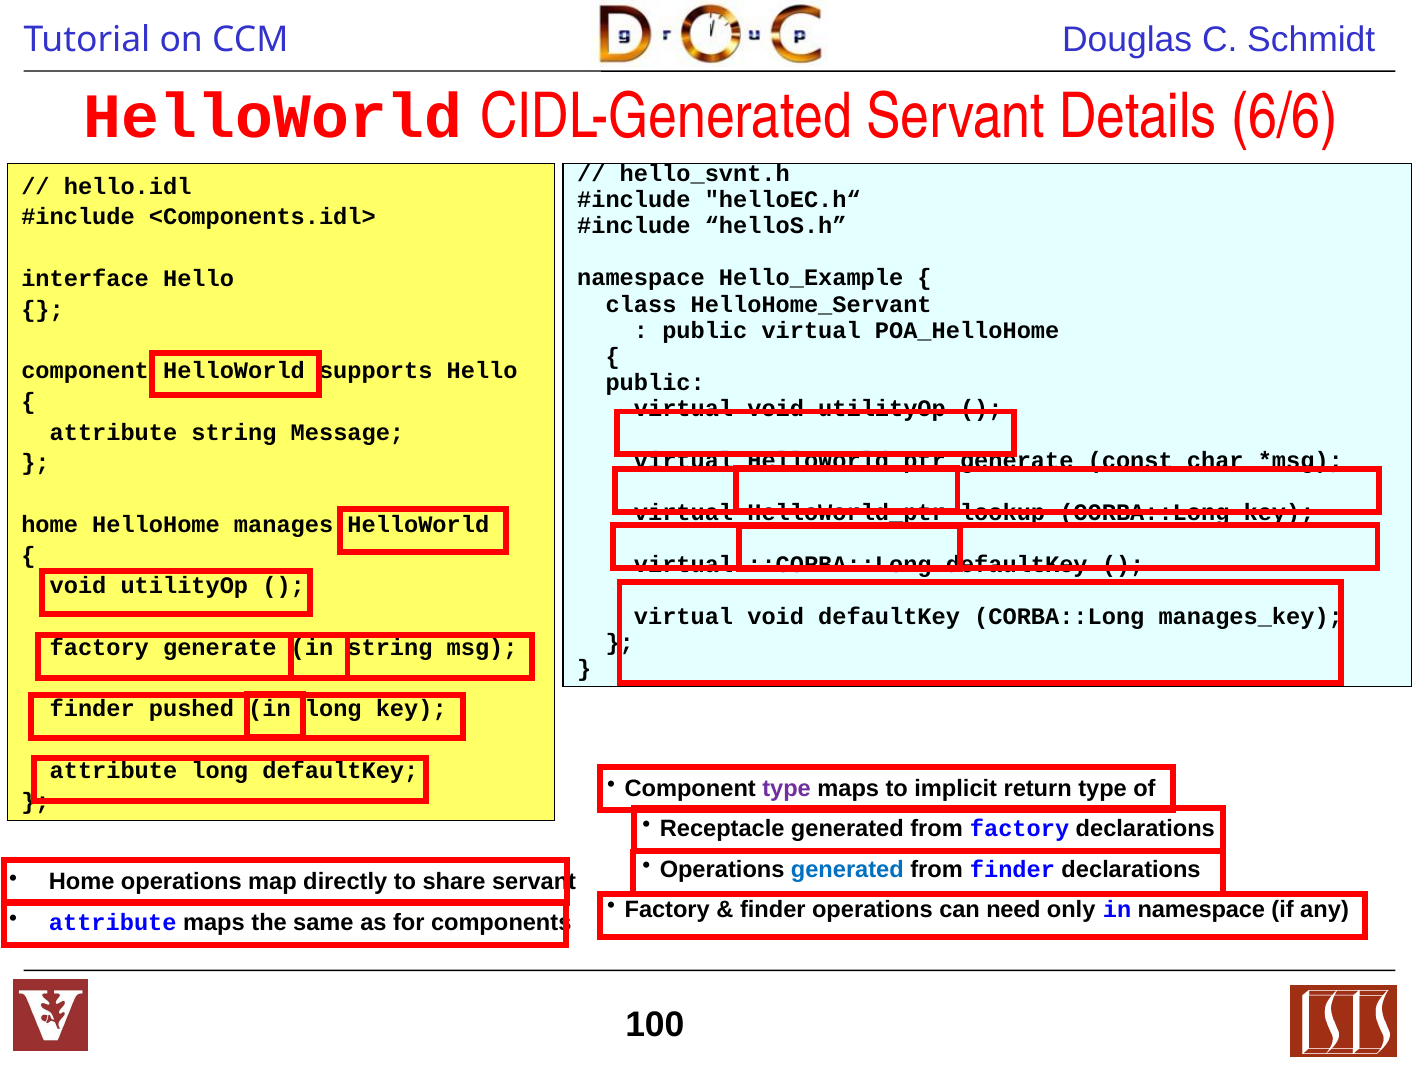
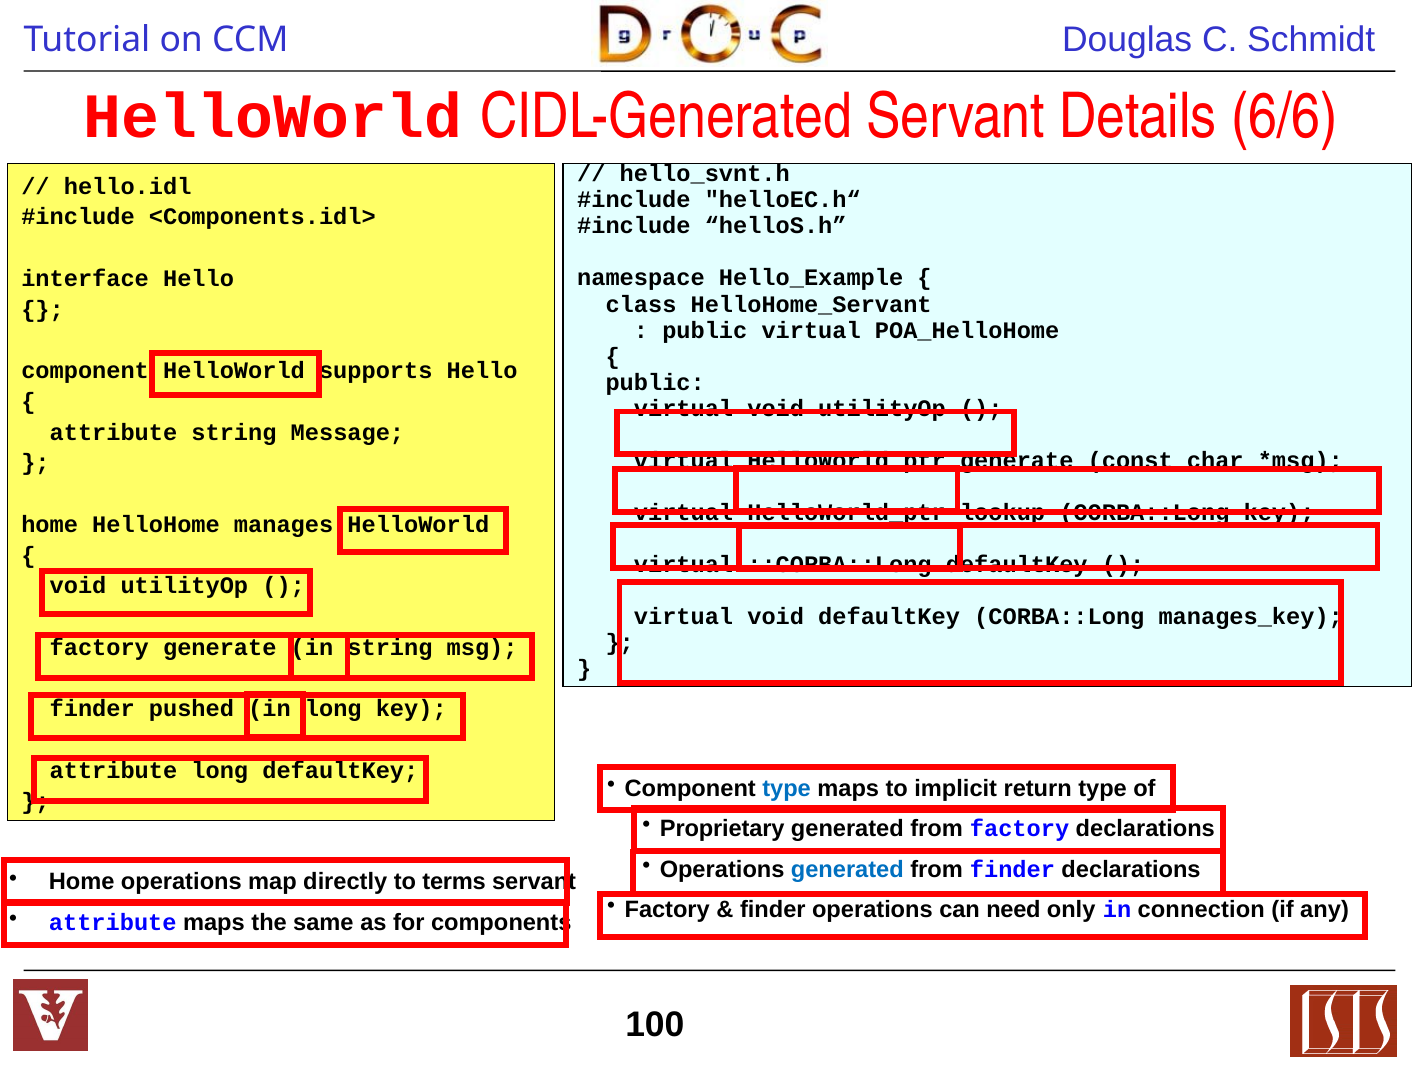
type at (787, 788) colour: purple -> blue
Receptacle: Receptacle -> Proprietary
share: share -> terms
in namespace: namespace -> connection
